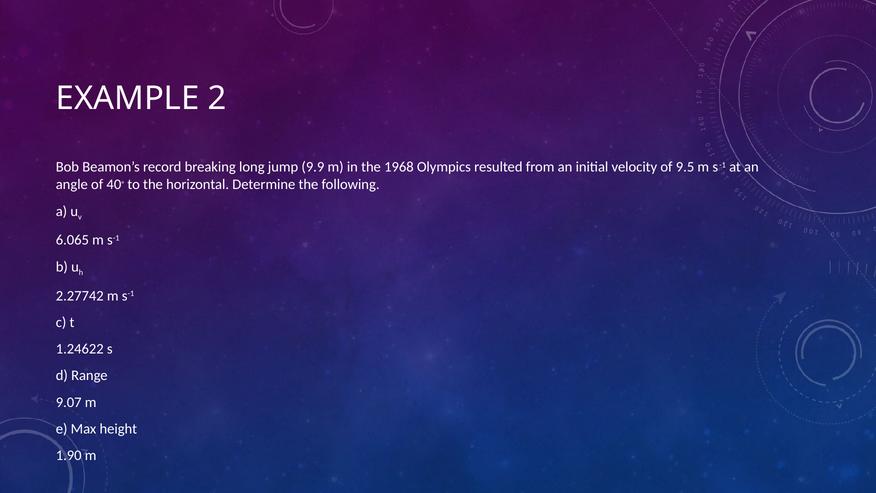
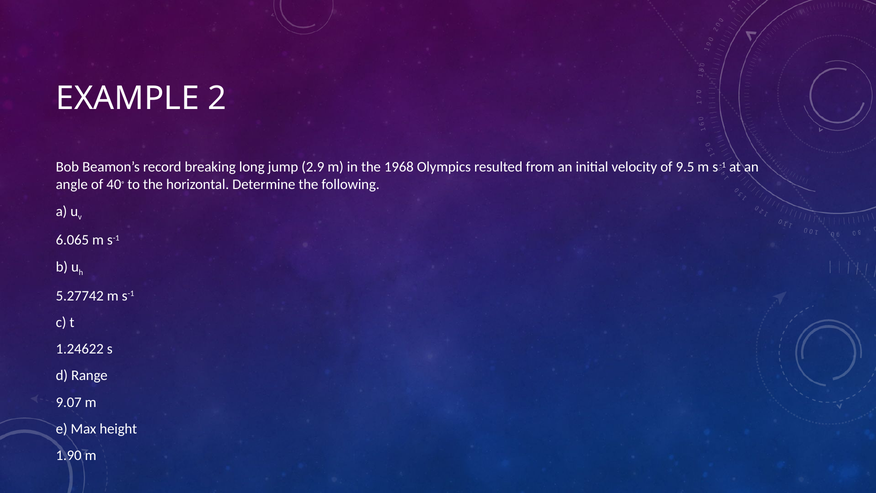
9.9: 9.9 -> 2.9
2.27742: 2.27742 -> 5.27742
